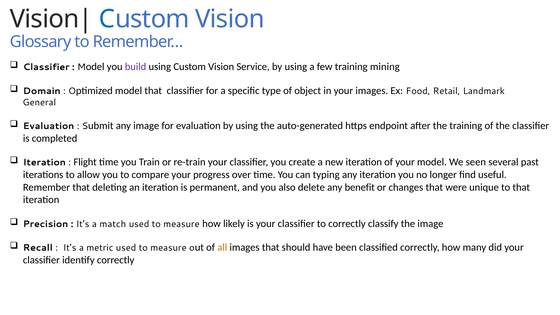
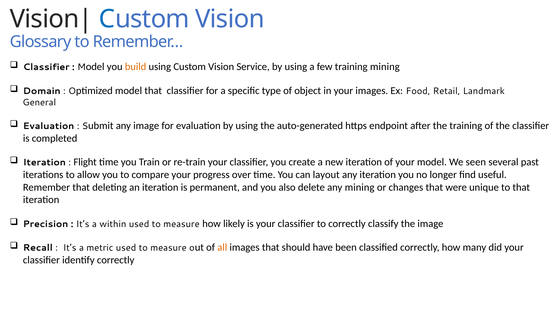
build colour: purple -> orange
typing: typing -> layout
any benefit: benefit -> mining
match: match -> within
